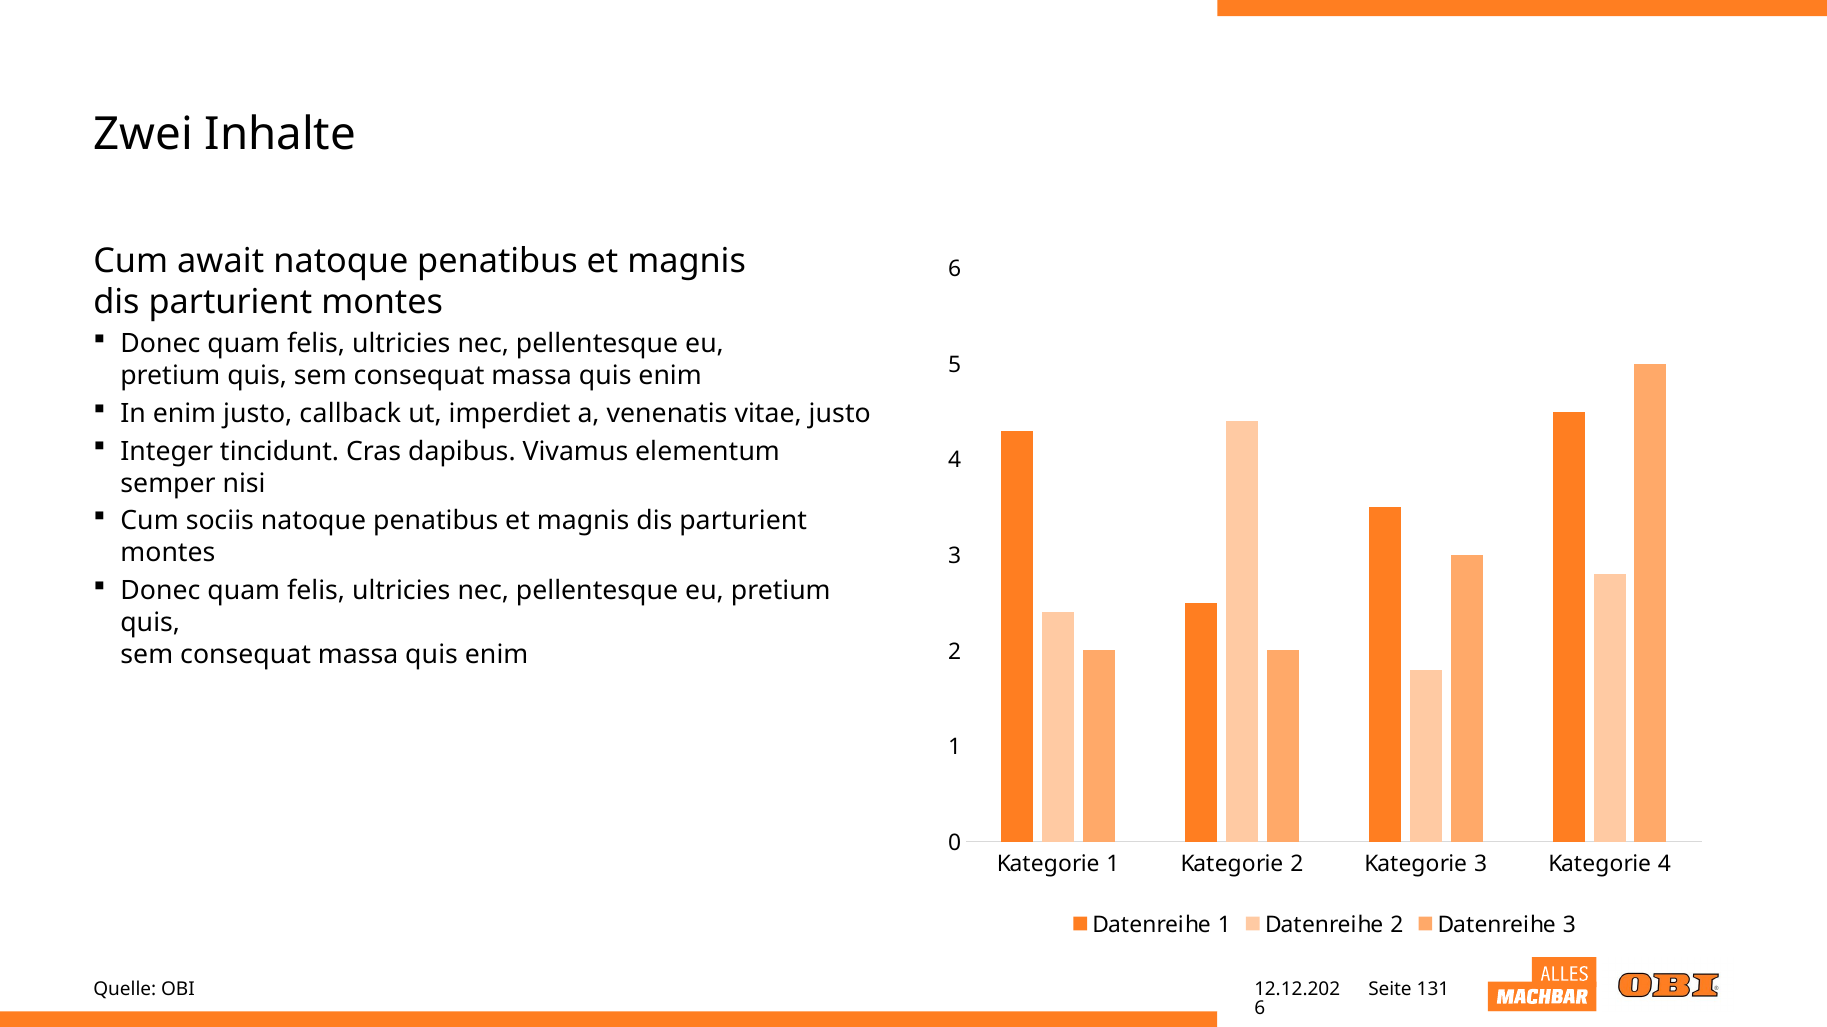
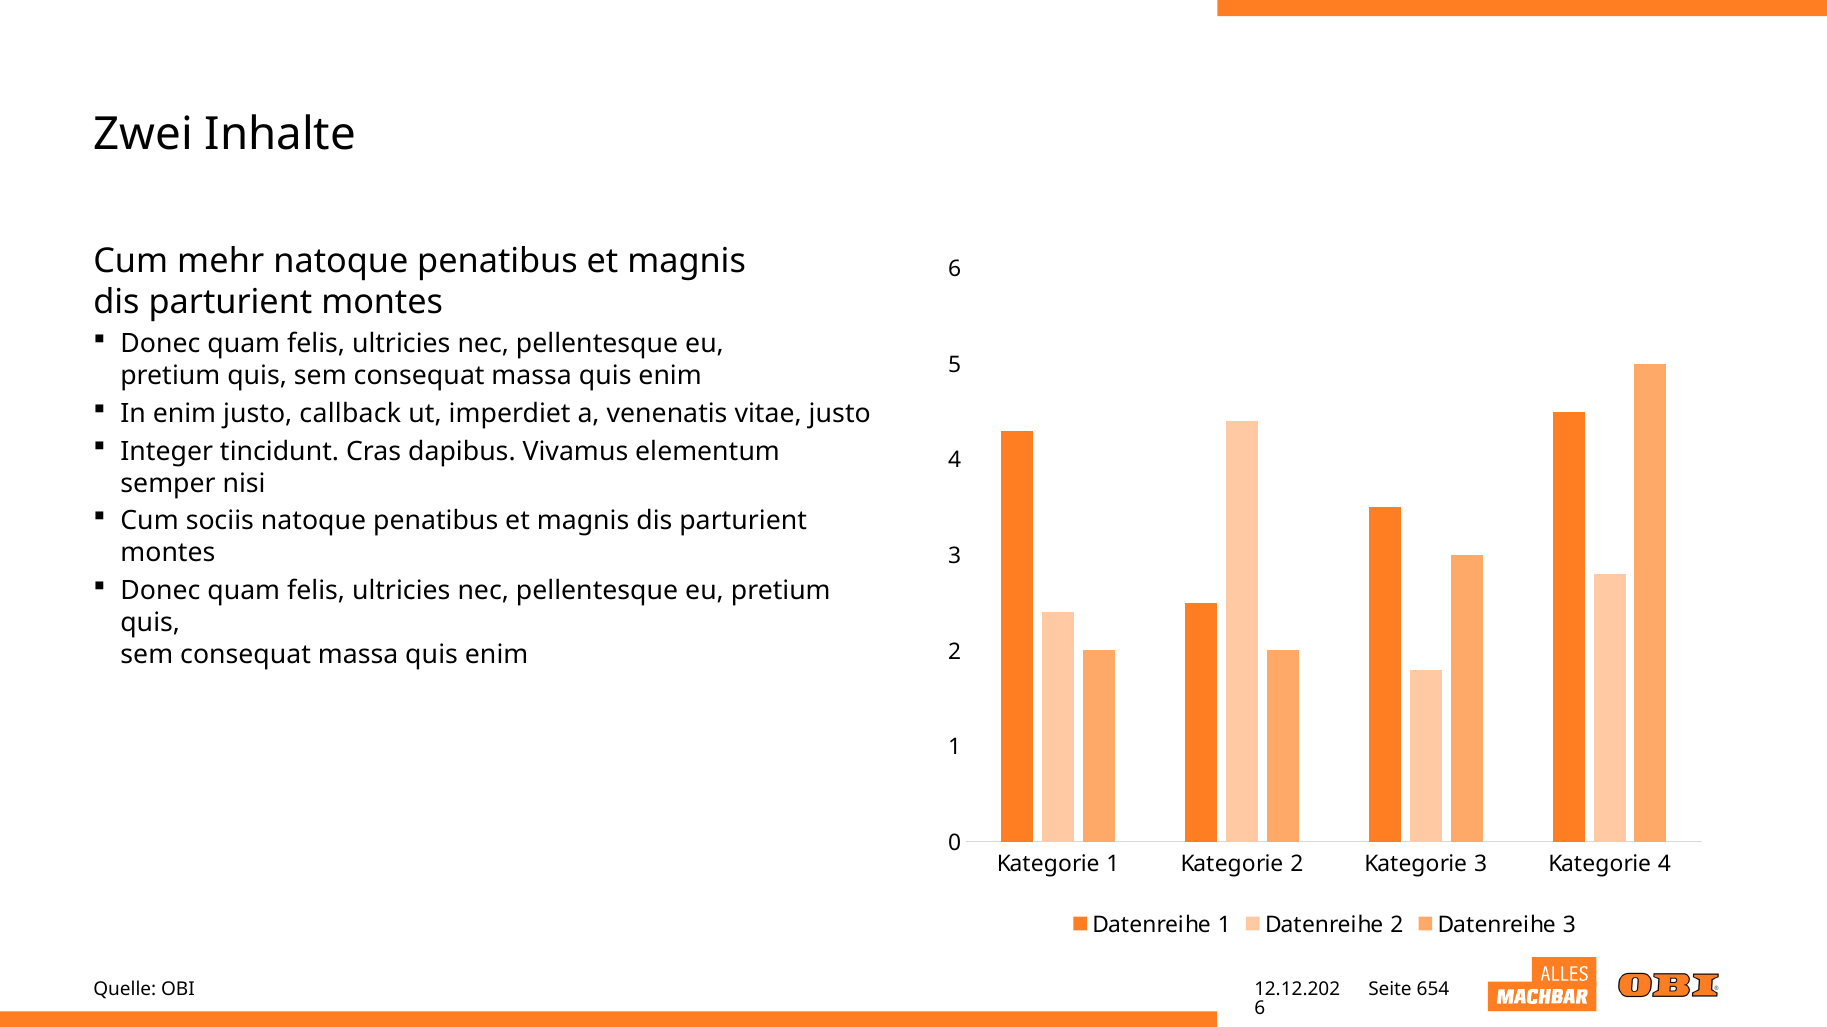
await: await -> mehr
131: 131 -> 654
